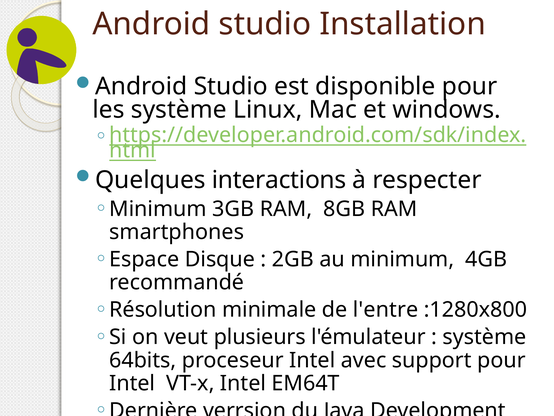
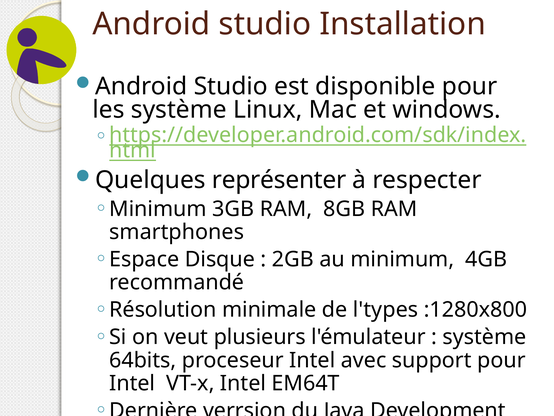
interactions: interactions -> représenter
l'entre: l'entre -> l'types
